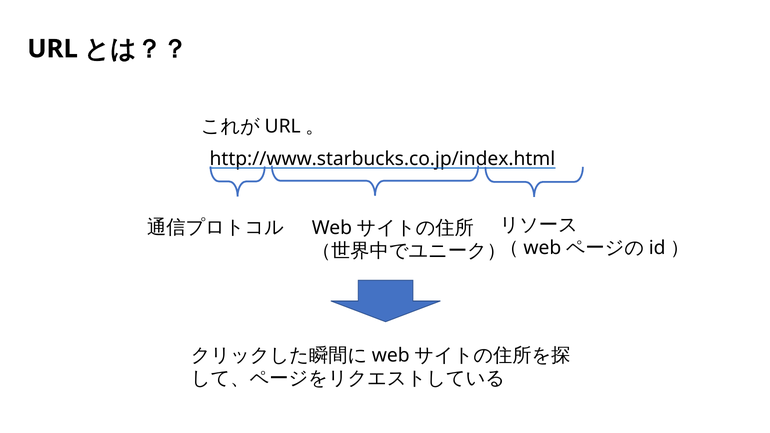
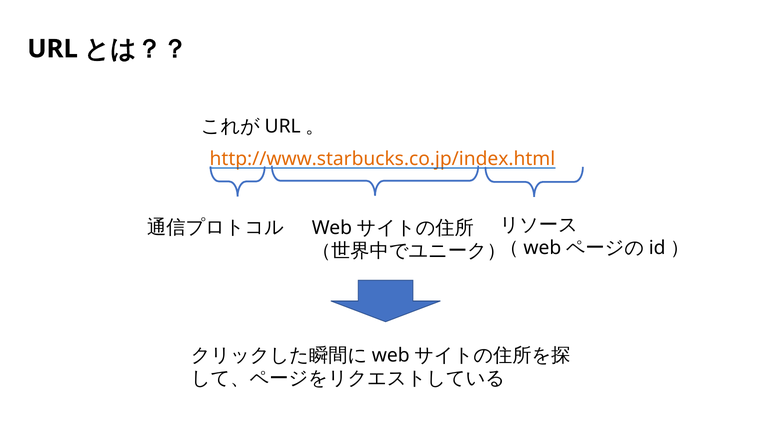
http://www.starbucks.co.jp/index.html colour: black -> orange
